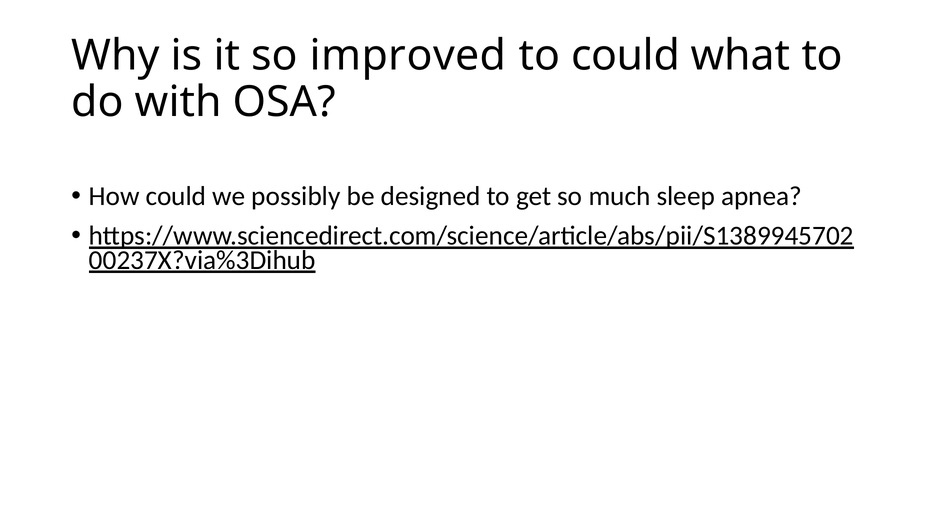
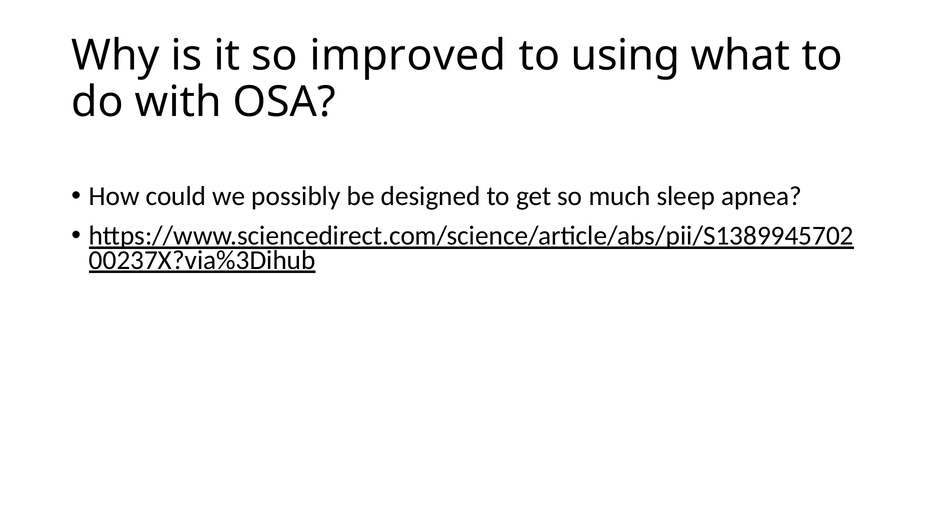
to could: could -> using
